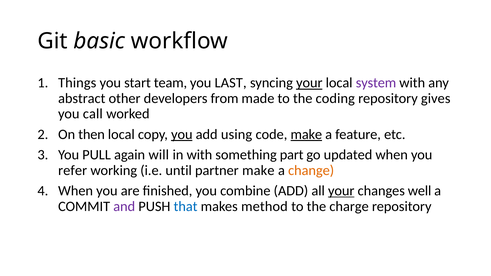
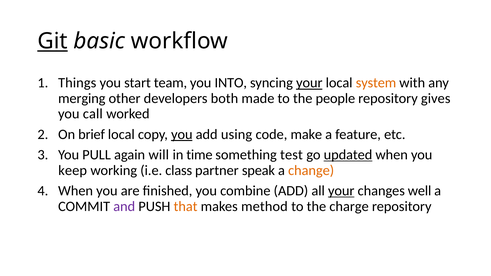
Git underline: none -> present
LAST: LAST -> INTO
system colour: purple -> orange
abstract: abstract -> merging
from: from -> both
coding: coding -> people
then: then -> brief
make at (306, 134) underline: present -> none
in with: with -> time
part: part -> test
updated underline: none -> present
refer: refer -> keep
until: until -> class
partner make: make -> speak
that colour: blue -> orange
